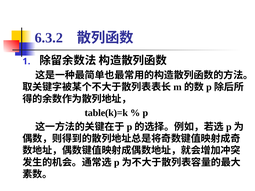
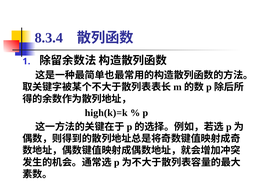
6.3.2: 6.3.2 -> 8.3.4
table(k)=k: table(k)=k -> high(k)=k
